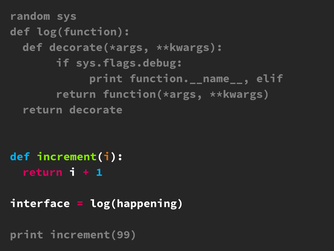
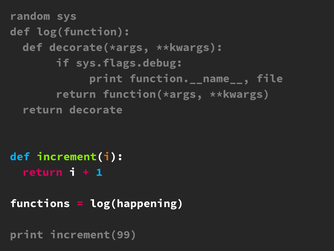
elif: elif -> file
interface: interface -> functions
